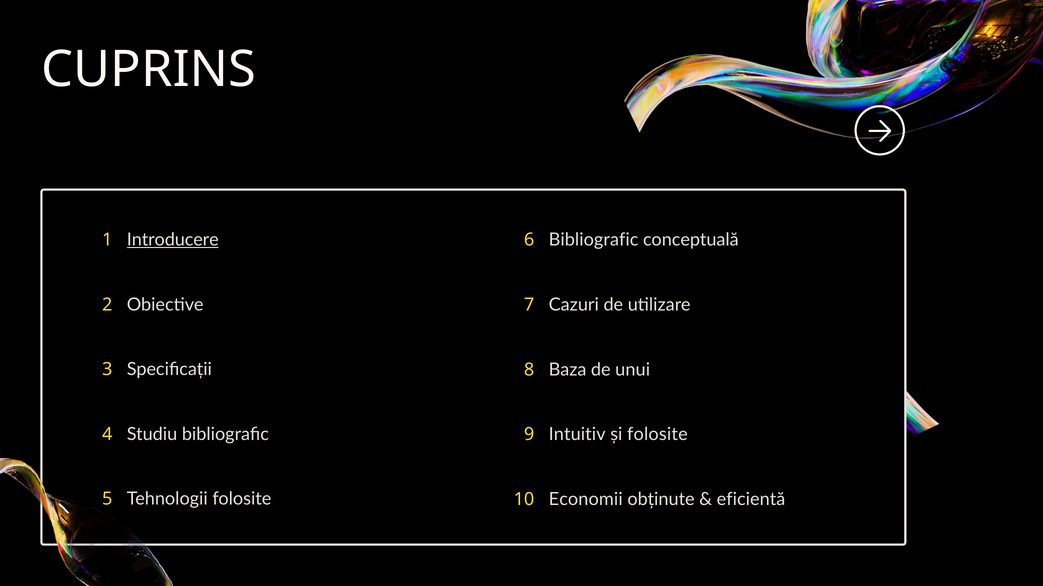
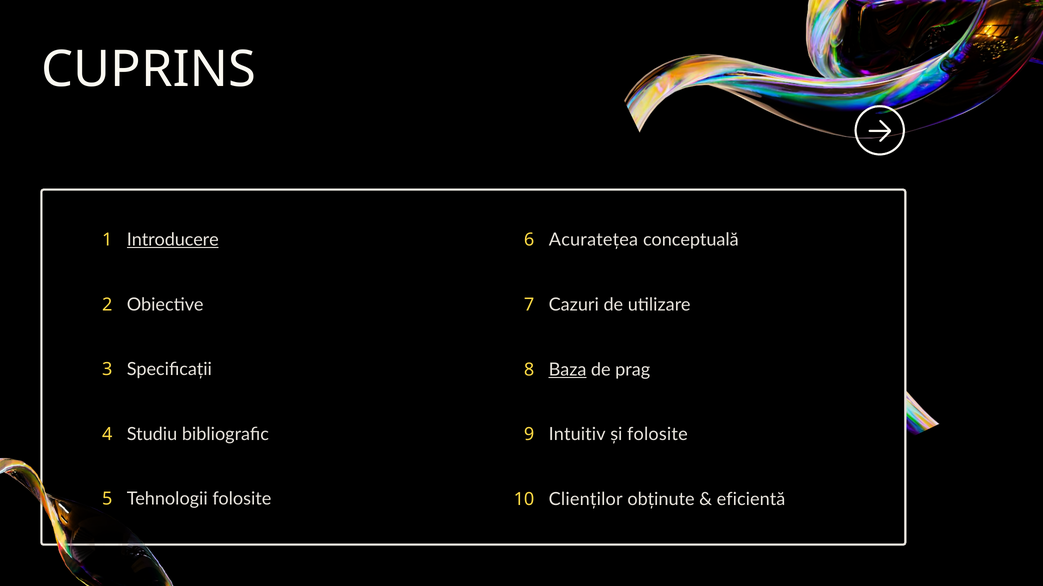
Bibliografic at (594, 240): Bibliografic -> Acuratețea
Baza underline: none -> present
unui: unui -> prag
Economii: Economii -> Clienților
